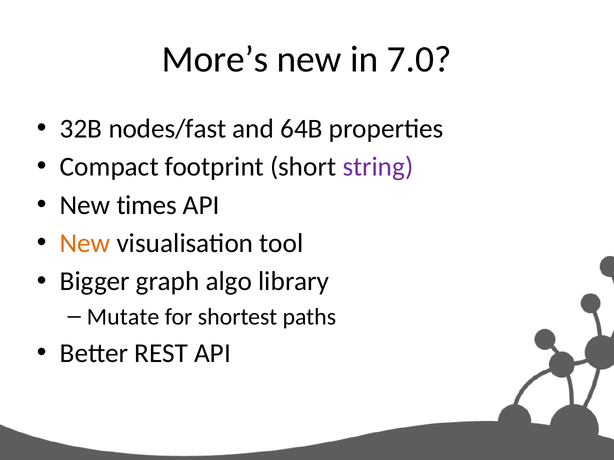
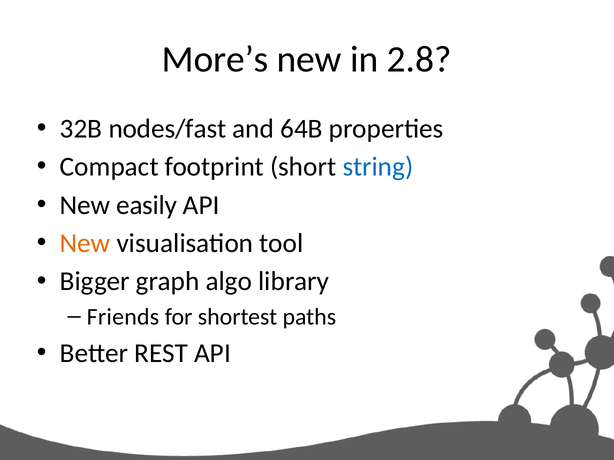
7.0: 7.0 -> 2.8
string colour: purple -> blue
times: times -> easily
Mutate: Mutate -> Friends
